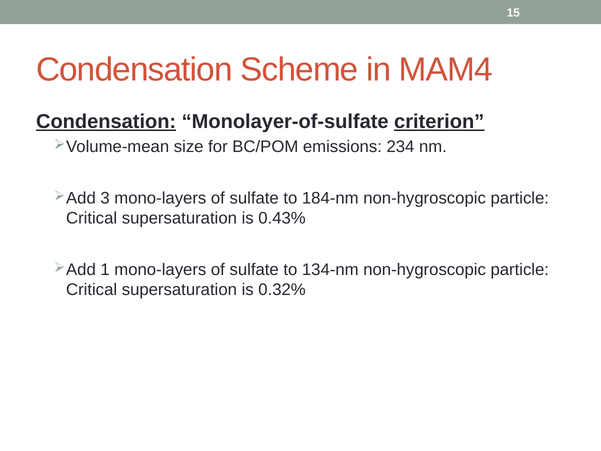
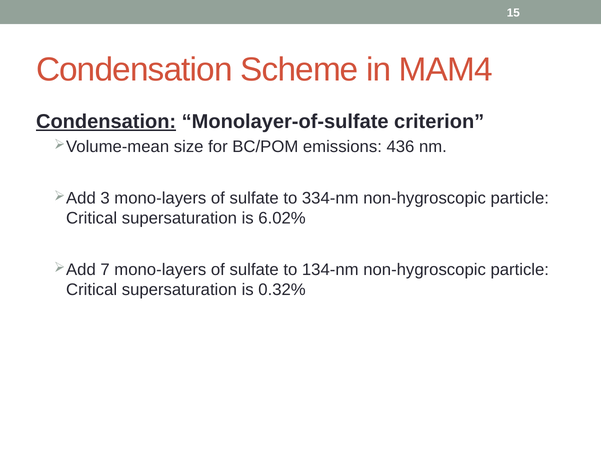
criterion underline: present -> none
234: 234 -> 436
184-nm: 184-nm -> 334-nm
0.43%: 0.43% -> 6.02%
1: 1 -> 7
